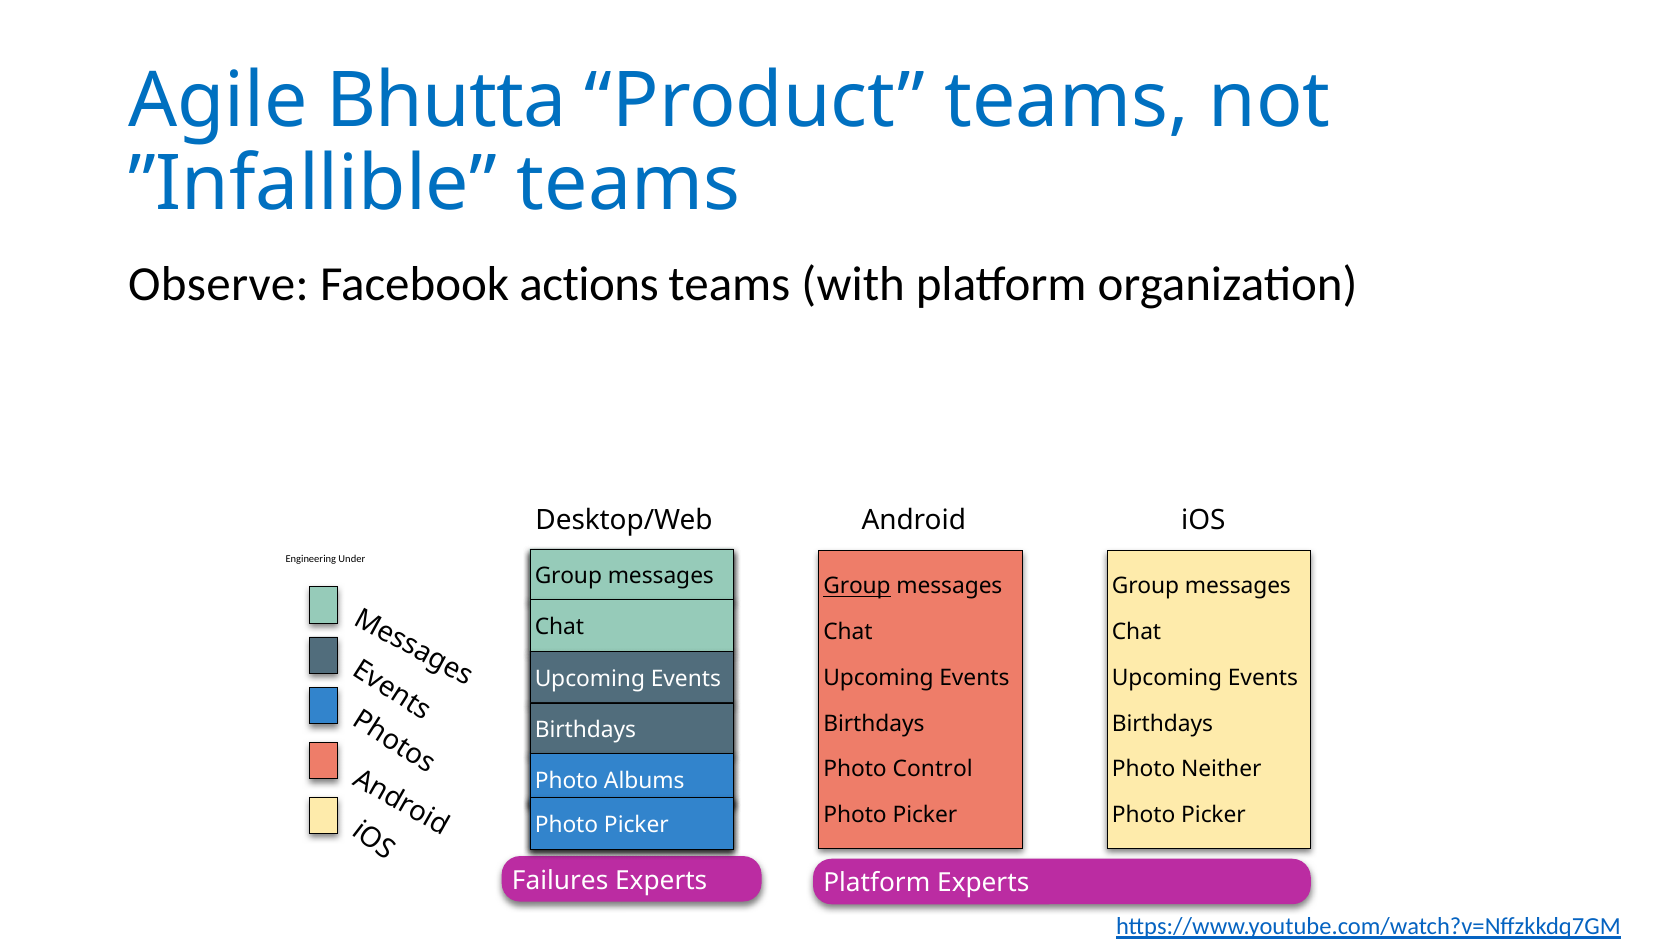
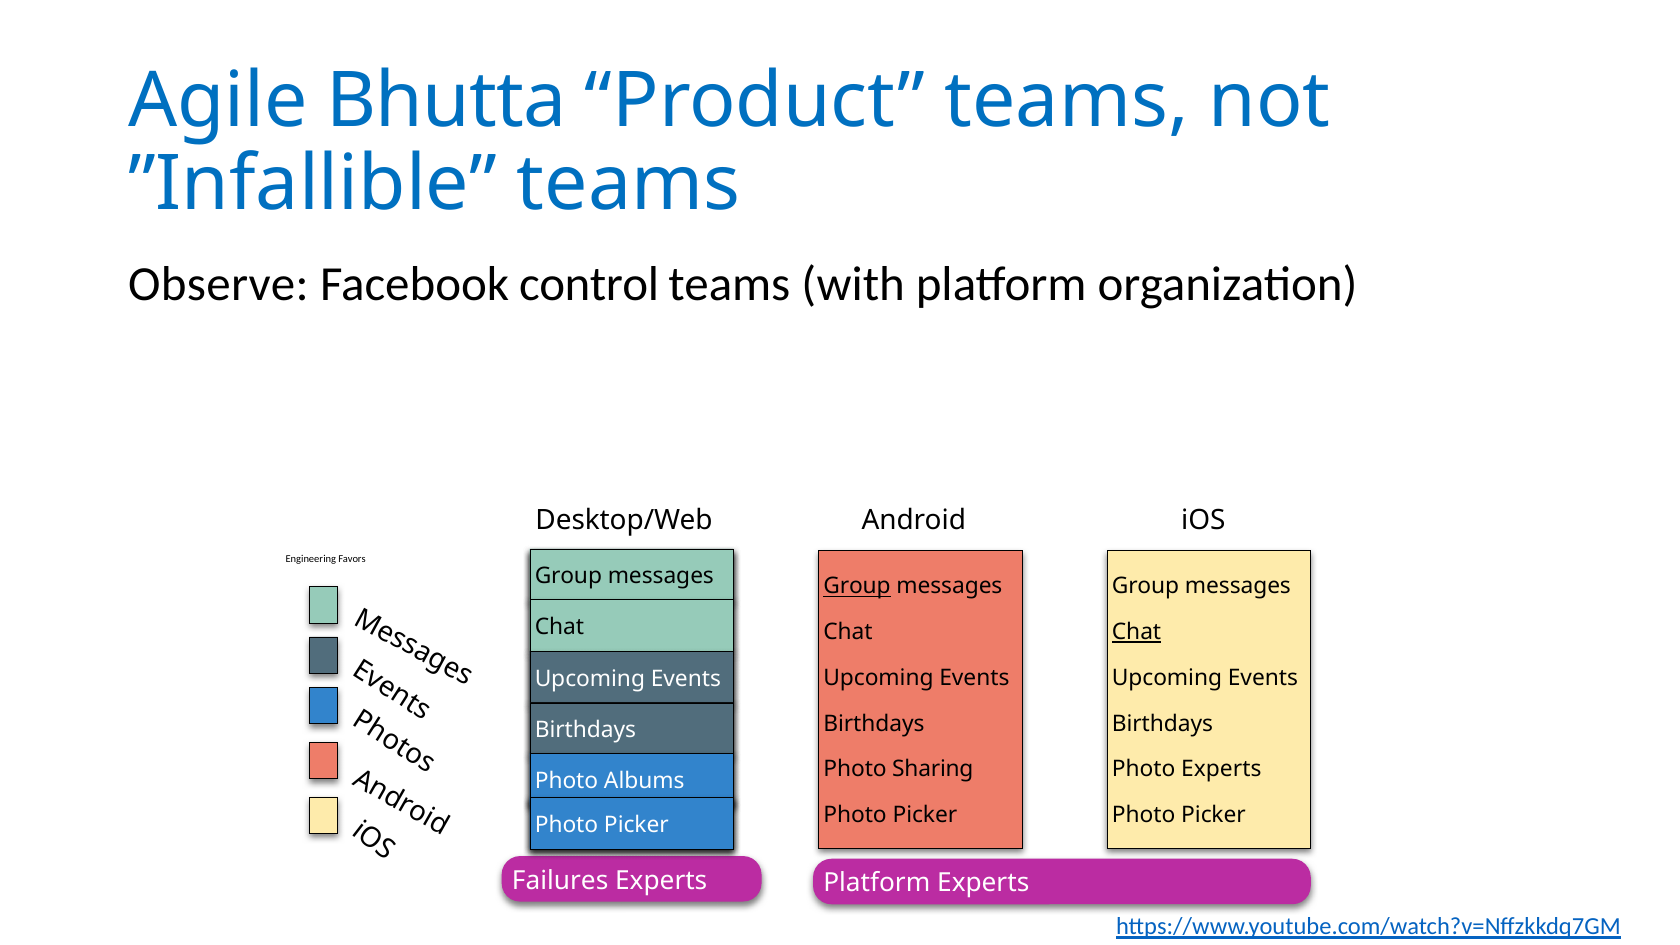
actions: actions -> control
Under: Under -> Favors
Chat at (1137, 632) underline: none -> present
Control: Control -> Sharing
Photo Neither: Neither -> Experts
